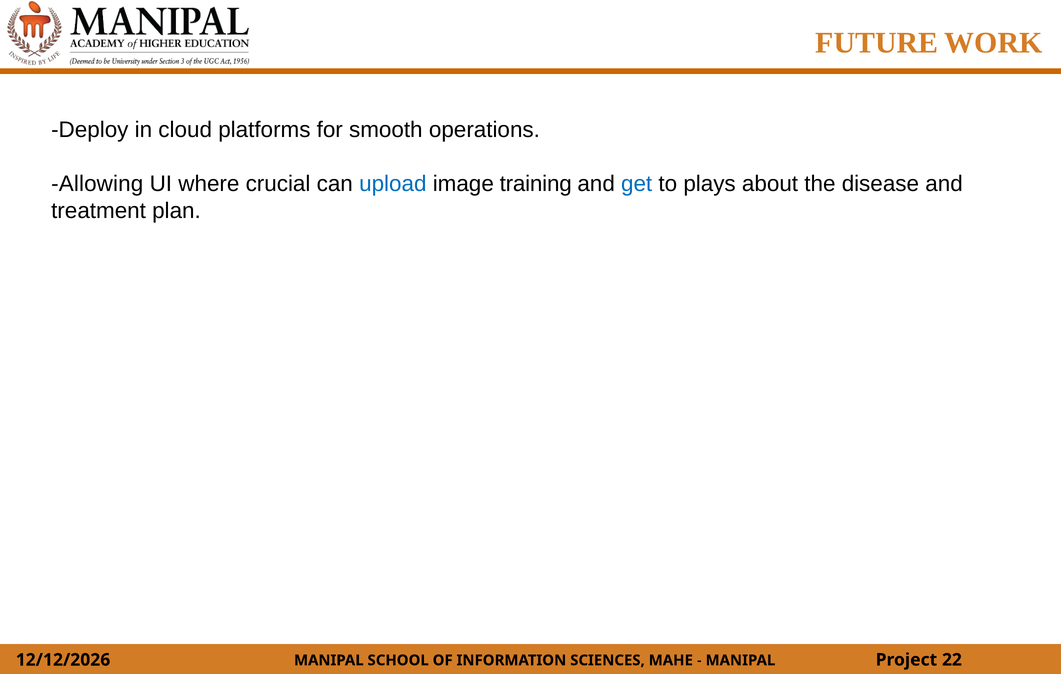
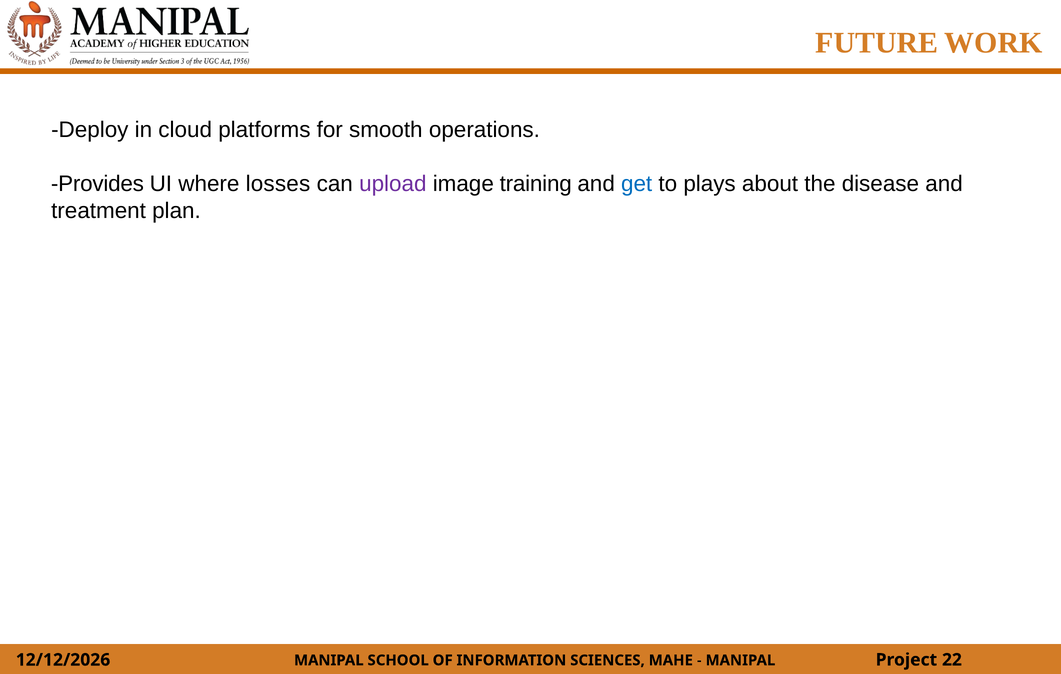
Allowing: Allowing -> Provides
crucial: crucial -> losses
upload colour: blue -> purple
